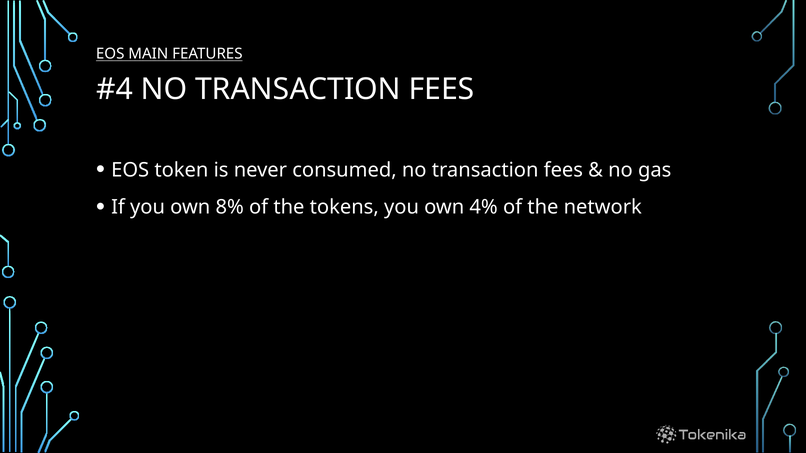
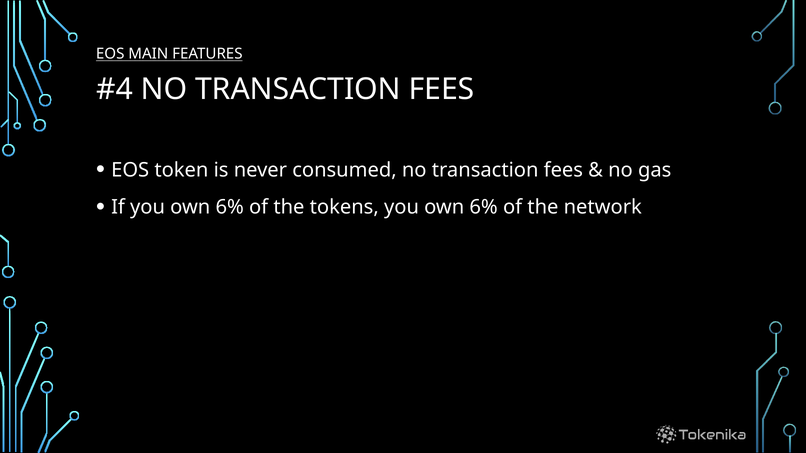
If you own 8%: 8% -> 6%
tokens you own 4%: 4% -> 6%
